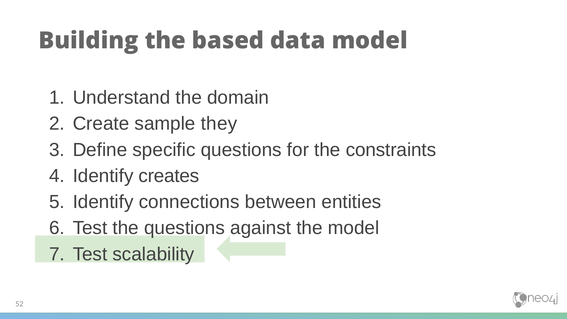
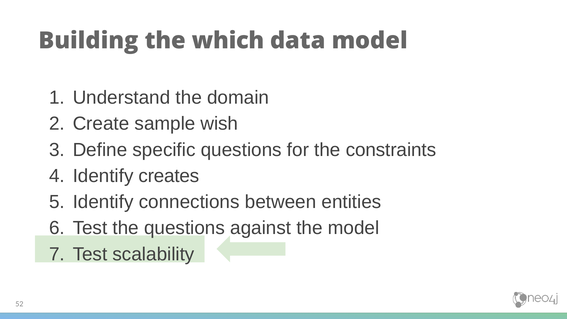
based: based -> which
they: they -> wish
